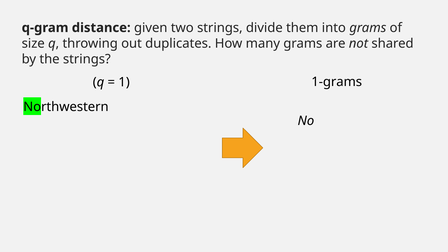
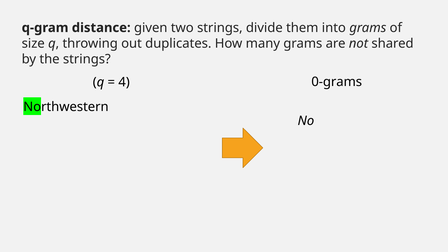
1-grams: 1-grams -> 0-grams
1: 1 -> 4
